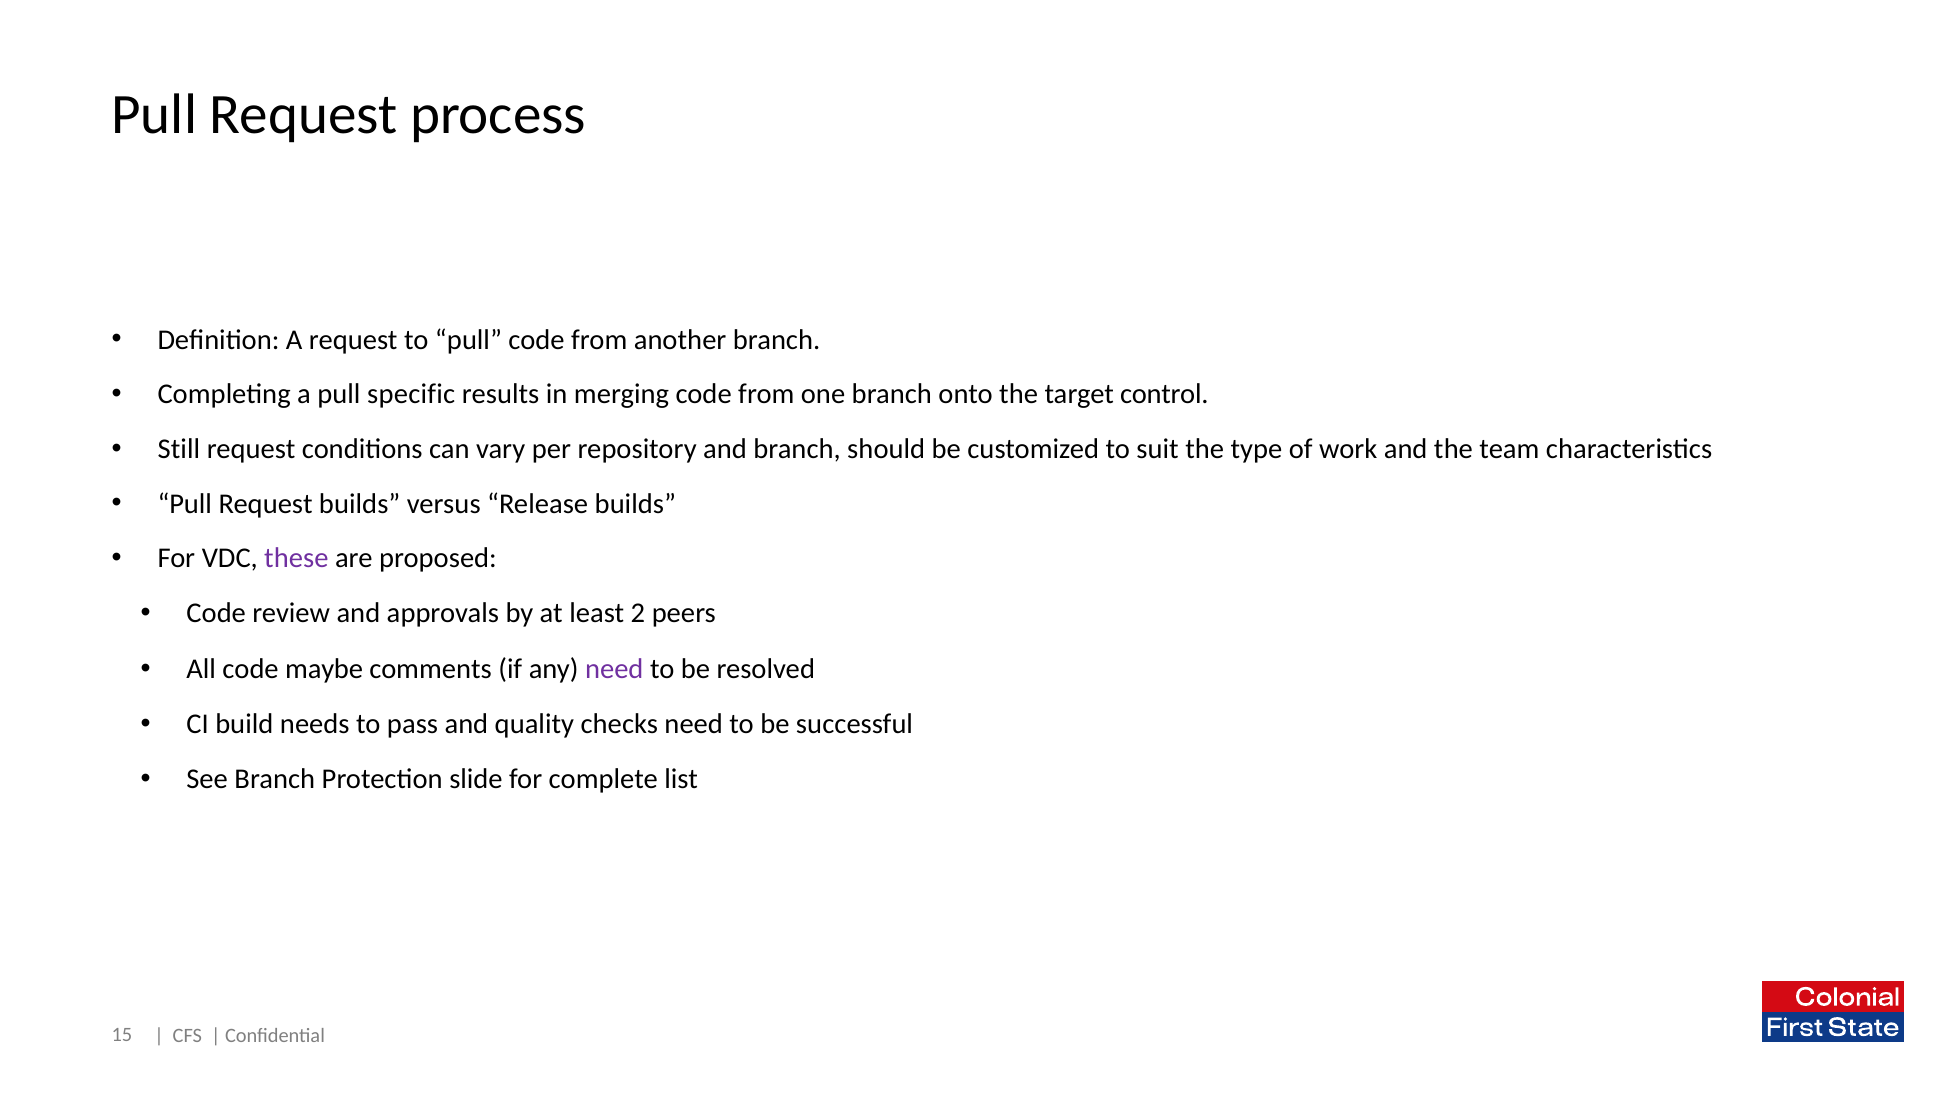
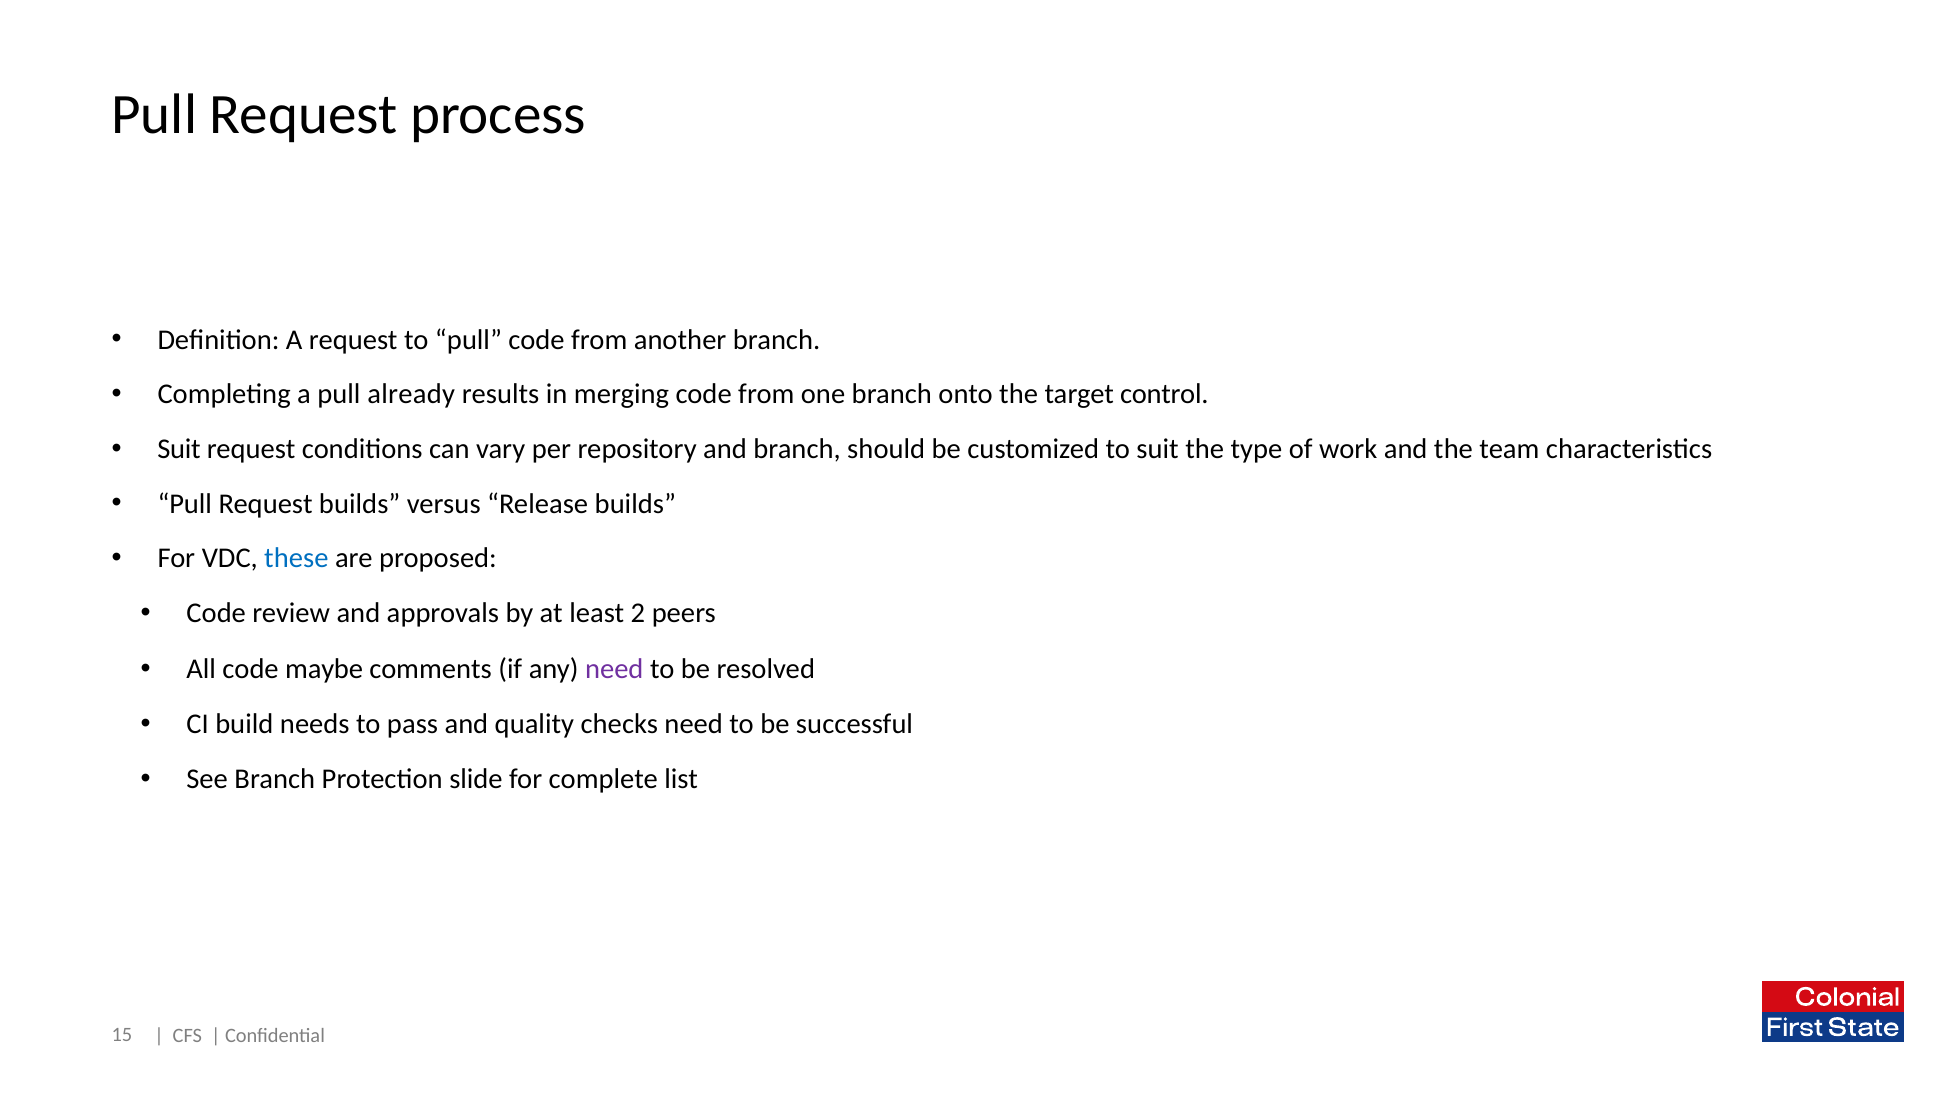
specific: specific -> already
Still at (179, 449): Still -> Suit
these colour: purple -> blue
